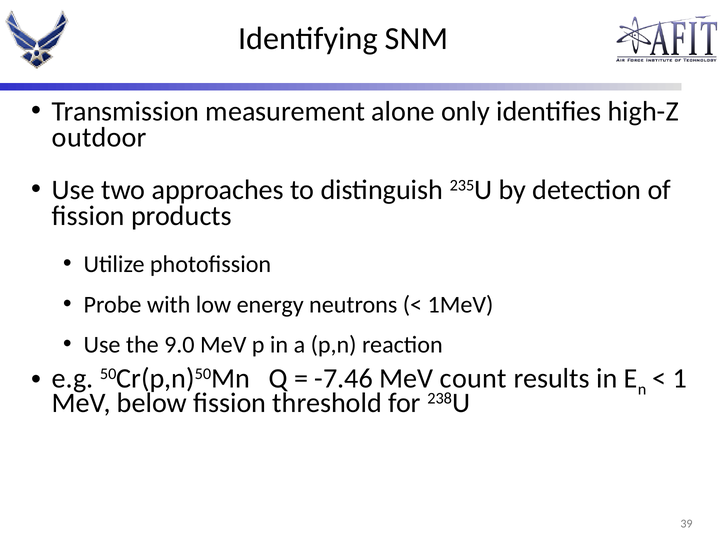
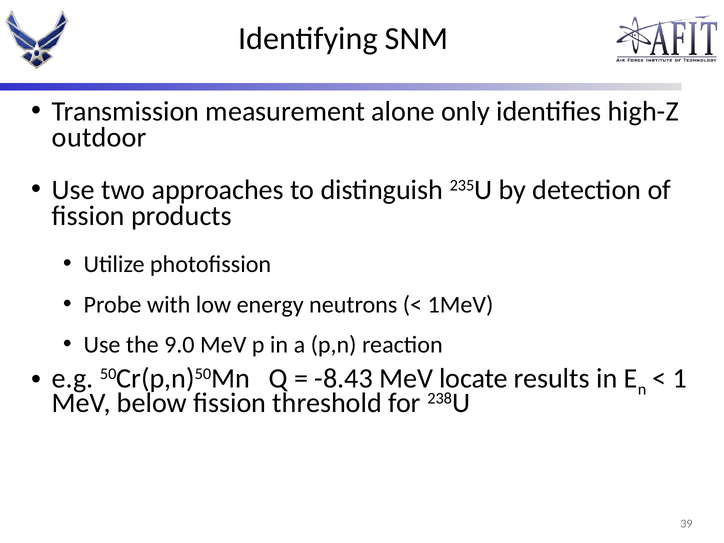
-7.46: -7.46 -> -8.43
count: count -> locate
